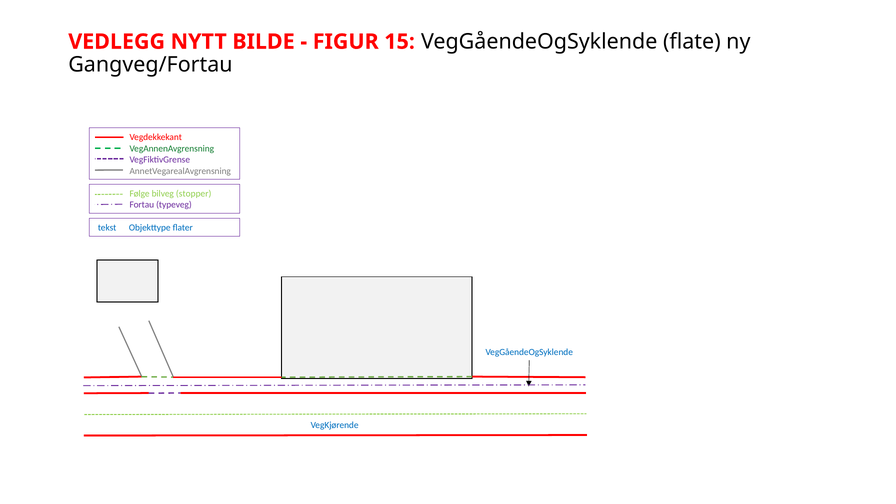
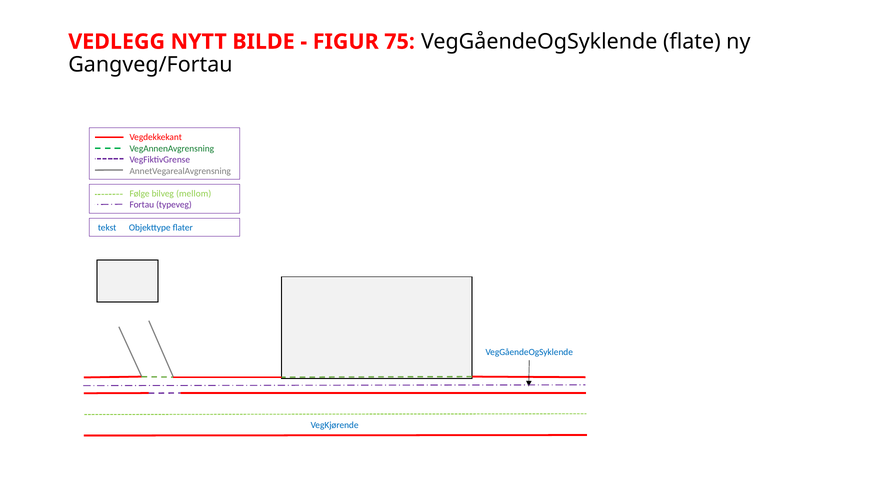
15: 15 -> 75
stopper: stopper -> mellom
